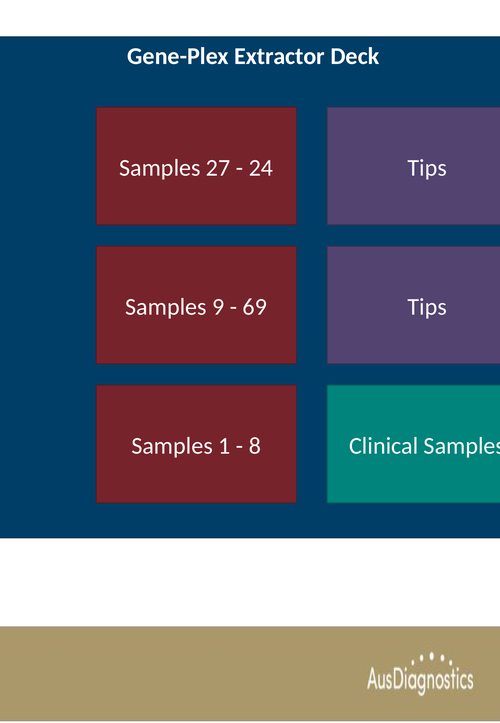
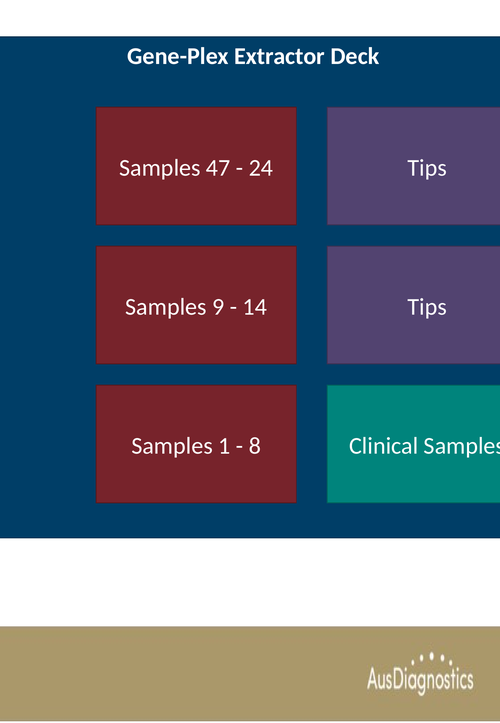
27: 27 -> 47
69: 69 -> 14
